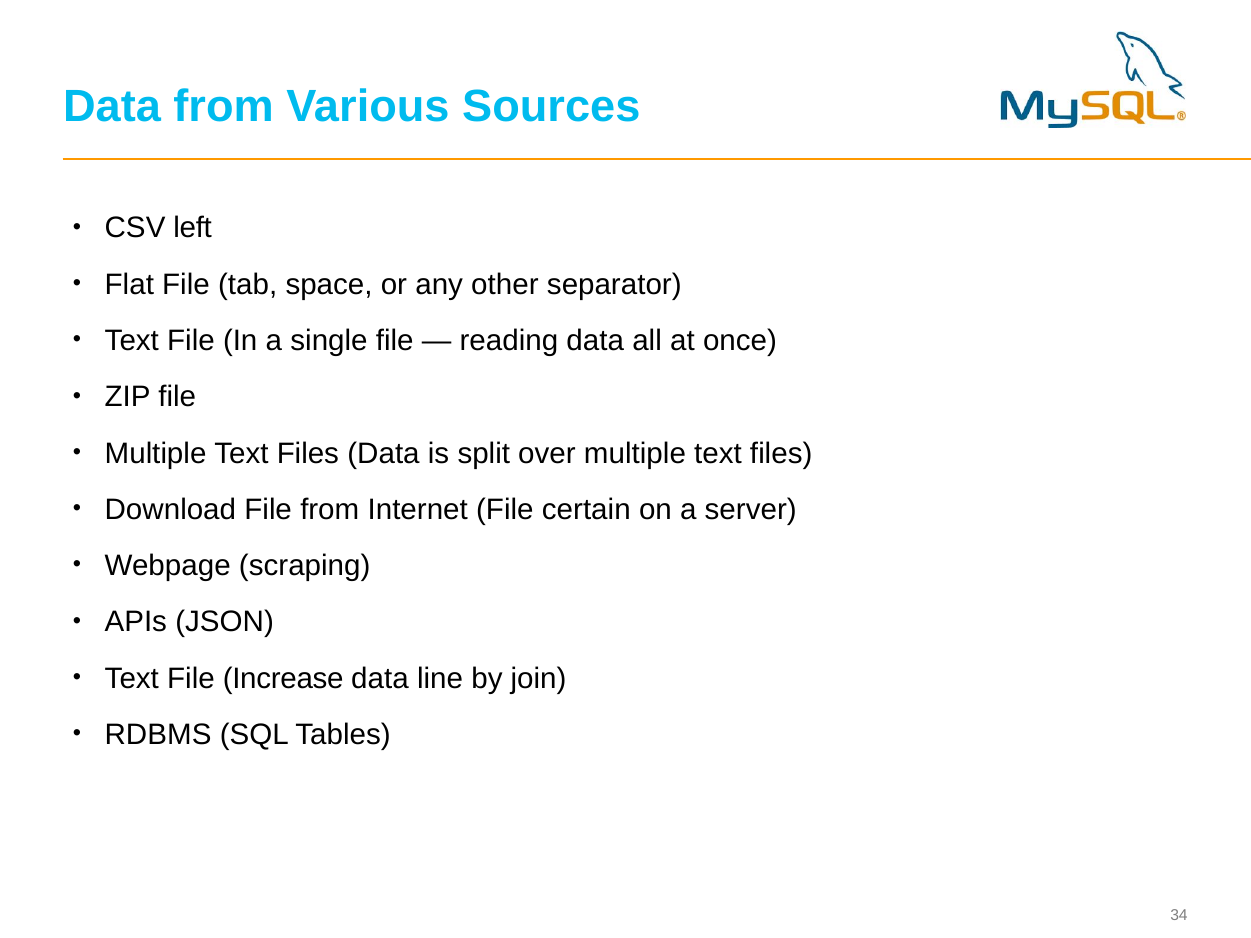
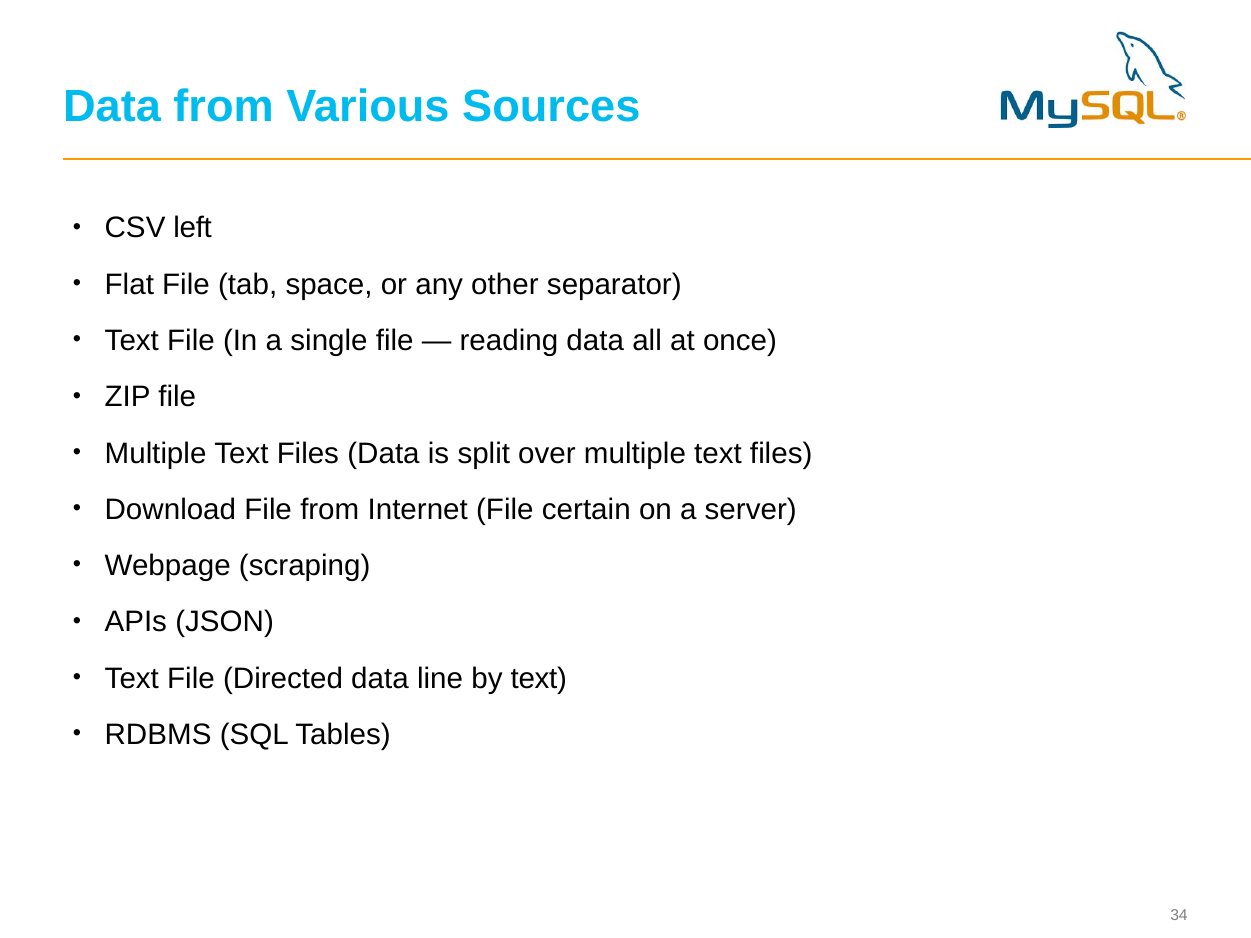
Increase: Increase -> Directed
by join: join -> text
